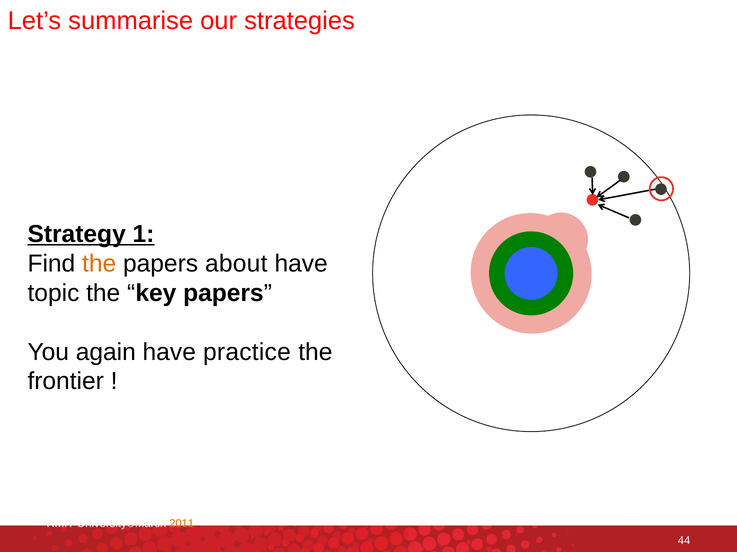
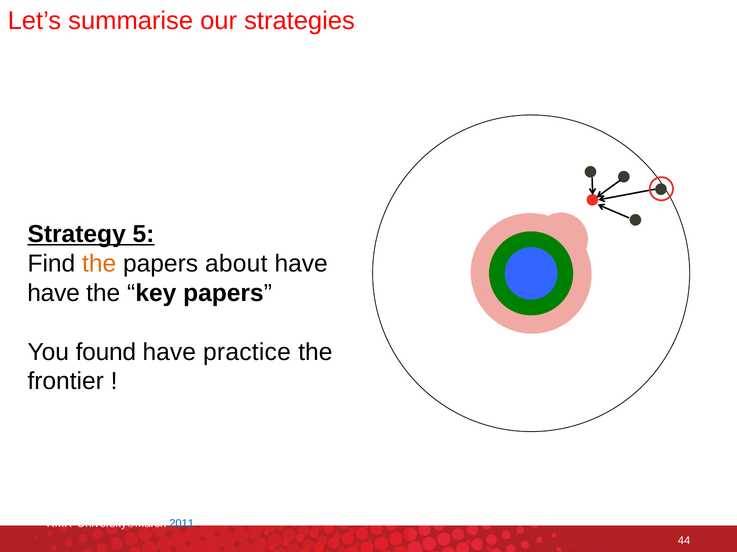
1: 1 -> 5
topic at (53, 293): topic -> have
again: again -> found
2011 colour: orange -> blue
